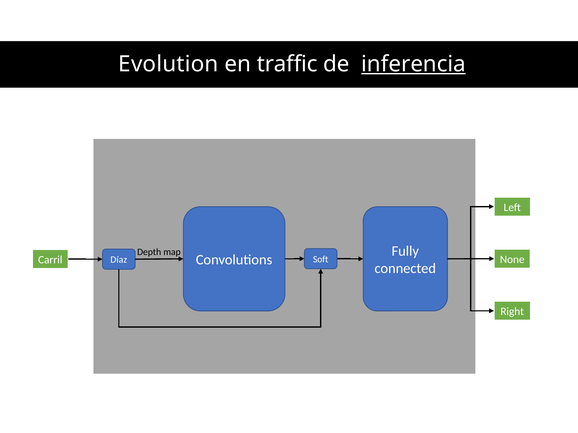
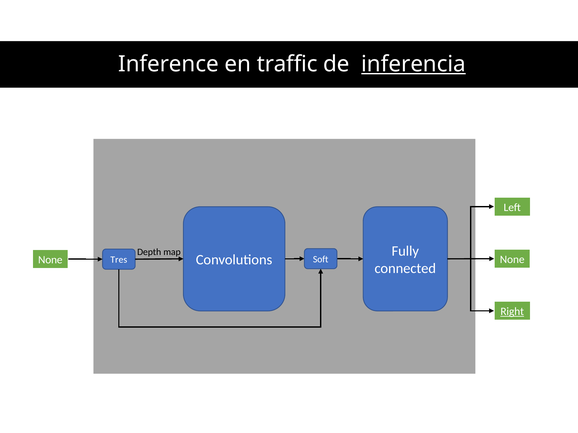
Evolution: Evolution -> Inference
Carril at (50, 260): Carril -> None
Díaz: Díaz -> Tres
Right underline: none -> present
